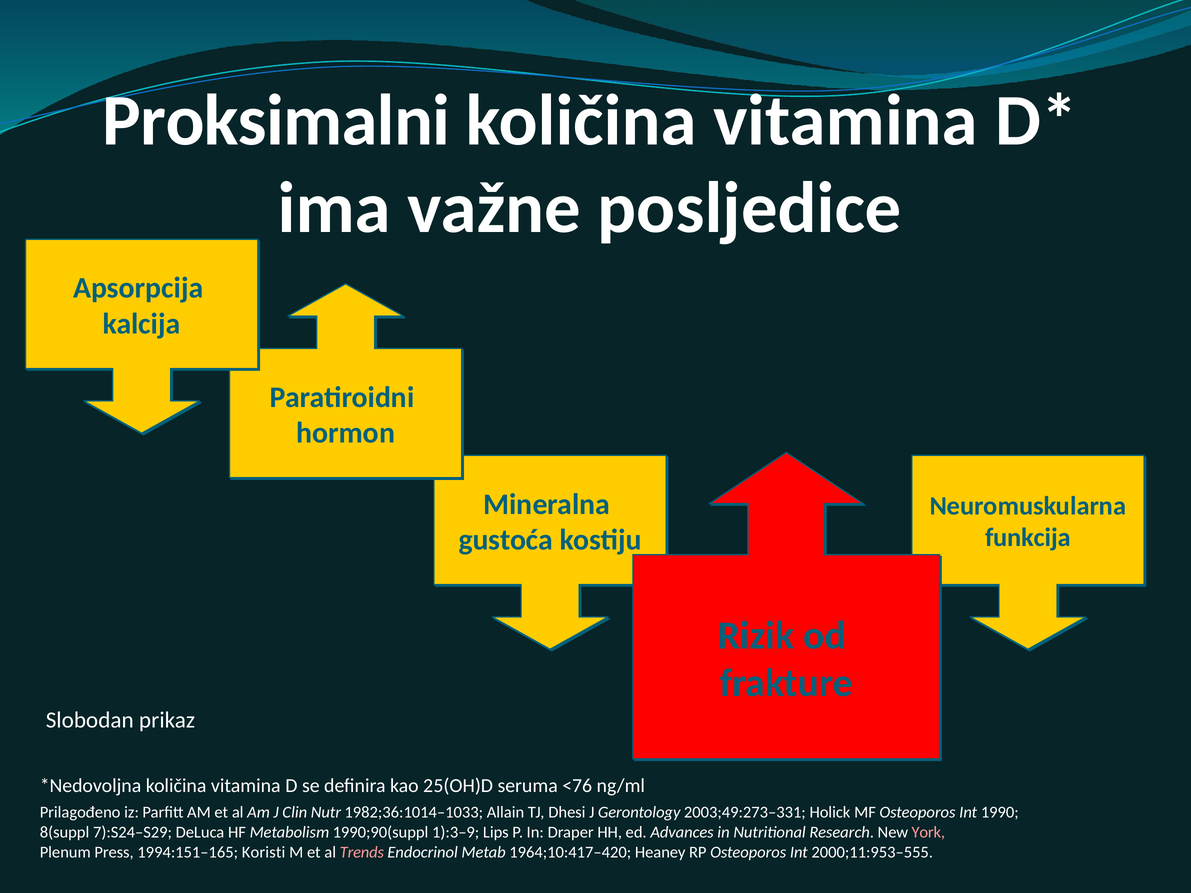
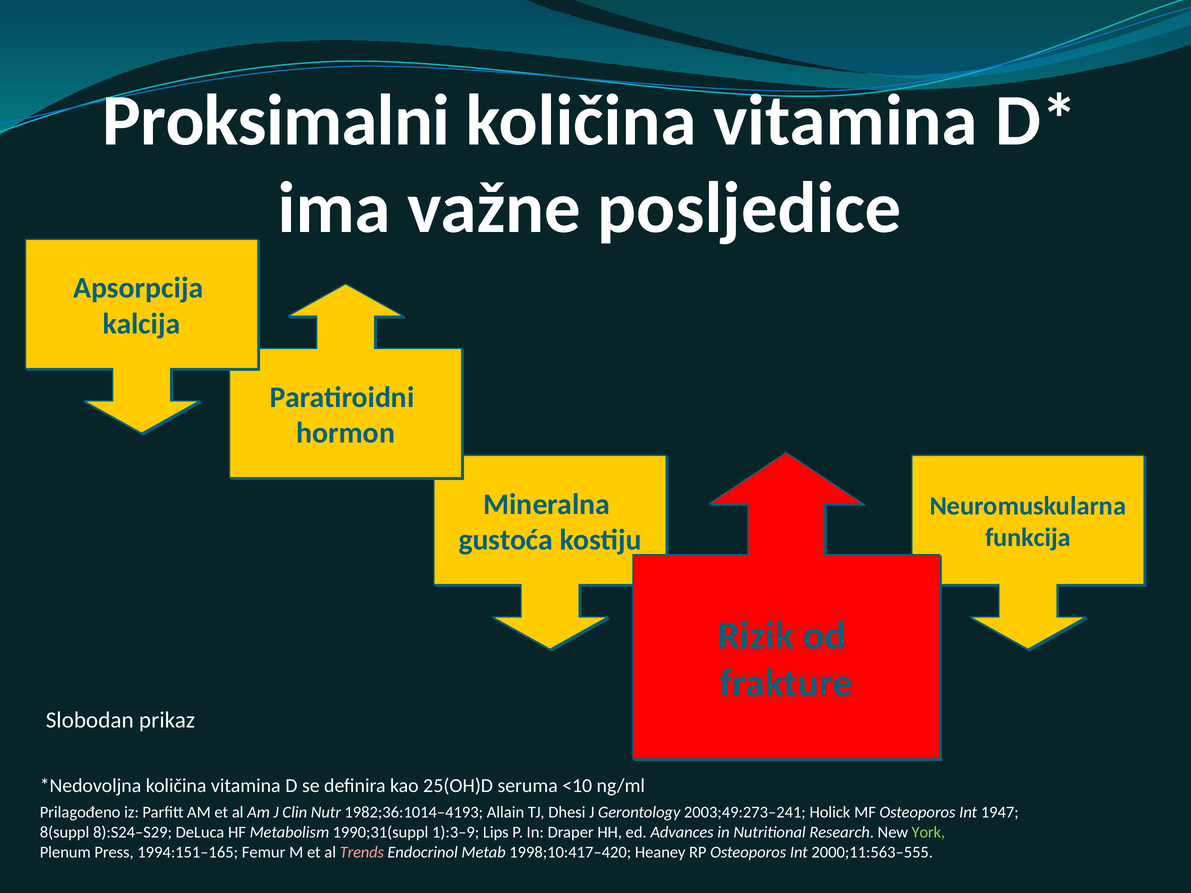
<76: <76 -> <10
1982;36:1014–1033: 1982;36:1014–1033 -> 1982;36:1014–4193
2003;49:273–331: 2003;49:273–331 -> 2003;49:273–241
1990: 1990 -> 1947
7):S24–S29: 7):S24–S29 -> 8):S24–S29
1990;90(suppl: 1990;90(suppl -> 1990;31(suppl
York colour: pink -> light green
Koristi: Koristi -> Femur
1964;10:417–420: 1964;10:417–420 -> 1998;10:417–420
2000;11:953–555: 2000;11:953–555 -> 2000;11:563–555
